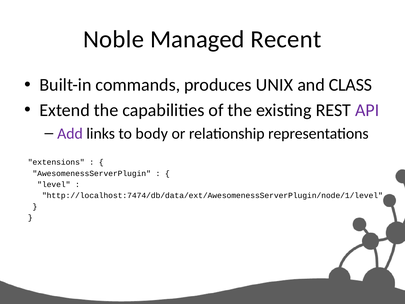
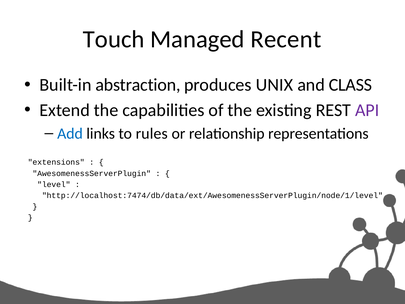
Noble: Noble -> Touch
commands: commands -> abstraction
Add colour: purple -> blue
body: body -> rules
